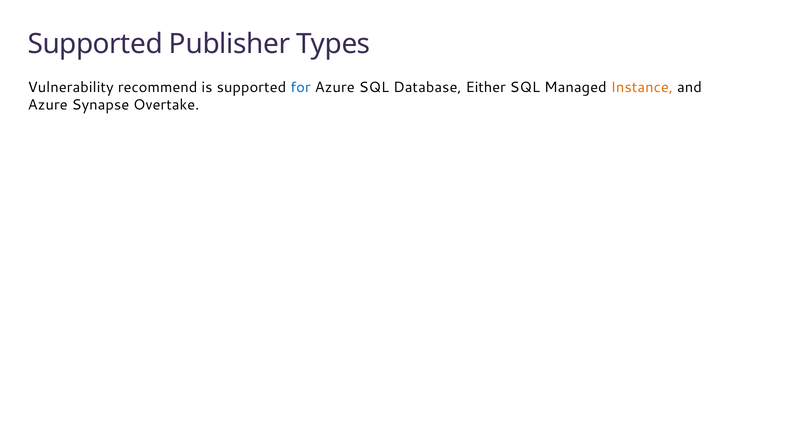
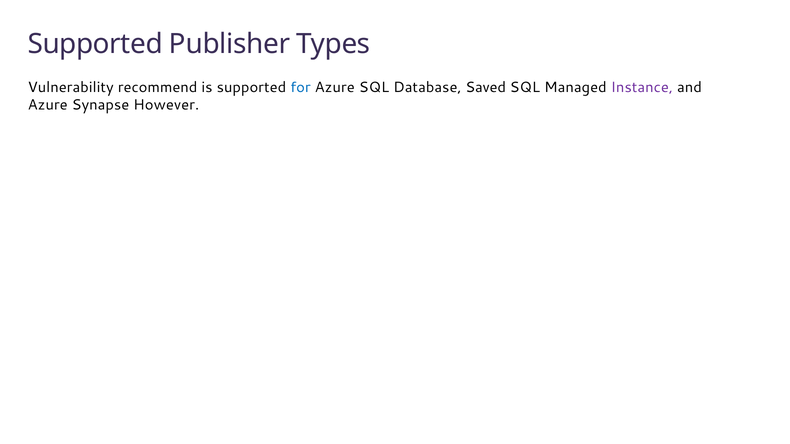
Either: Either -> Saved
Instance colour: orange -> purple
Overtake: Overtake -> However
